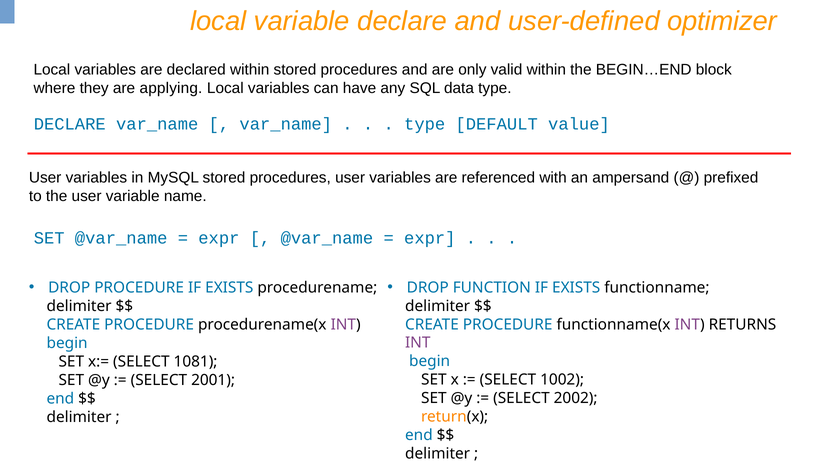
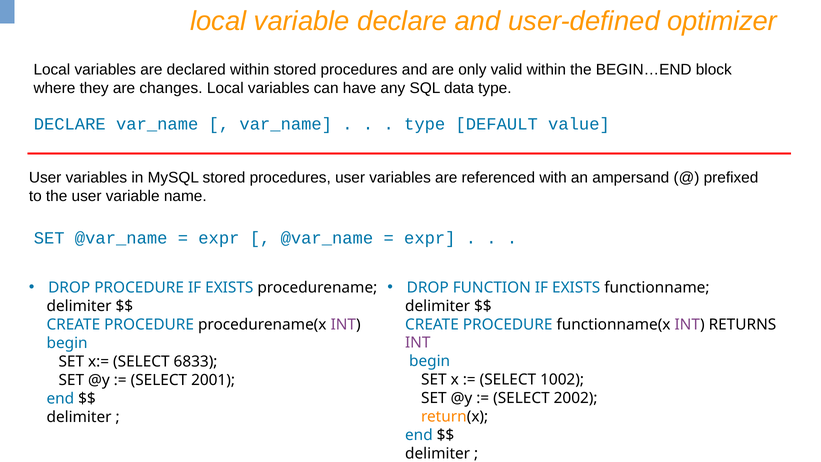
applying: applying -> changes
1081: 1081 -> 6833
